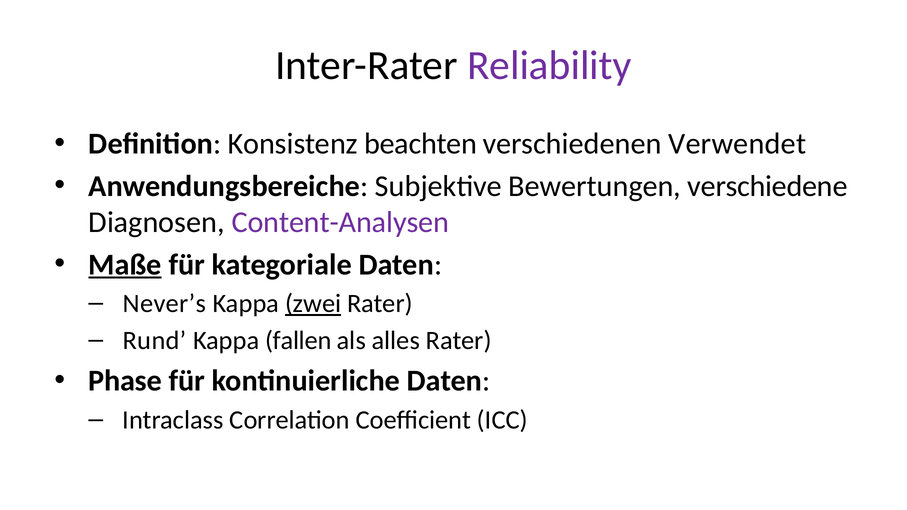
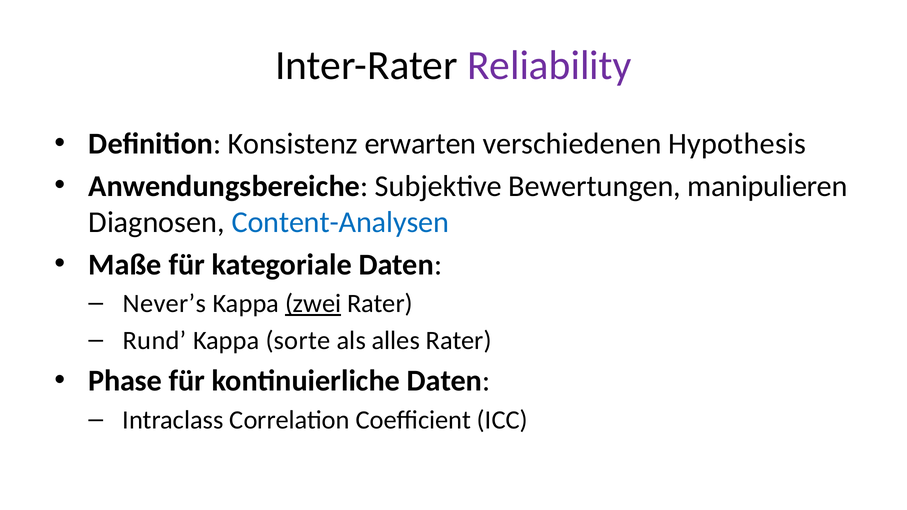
beachten: beachten -> erwarten
Verwendet: Verwendet -> Hypothesis
verschiedene: verschiedene -> manipulieren
Content-Analysen colour: purple -> blue
Maße underline: present -> none
fallen: fallen -> sorte
